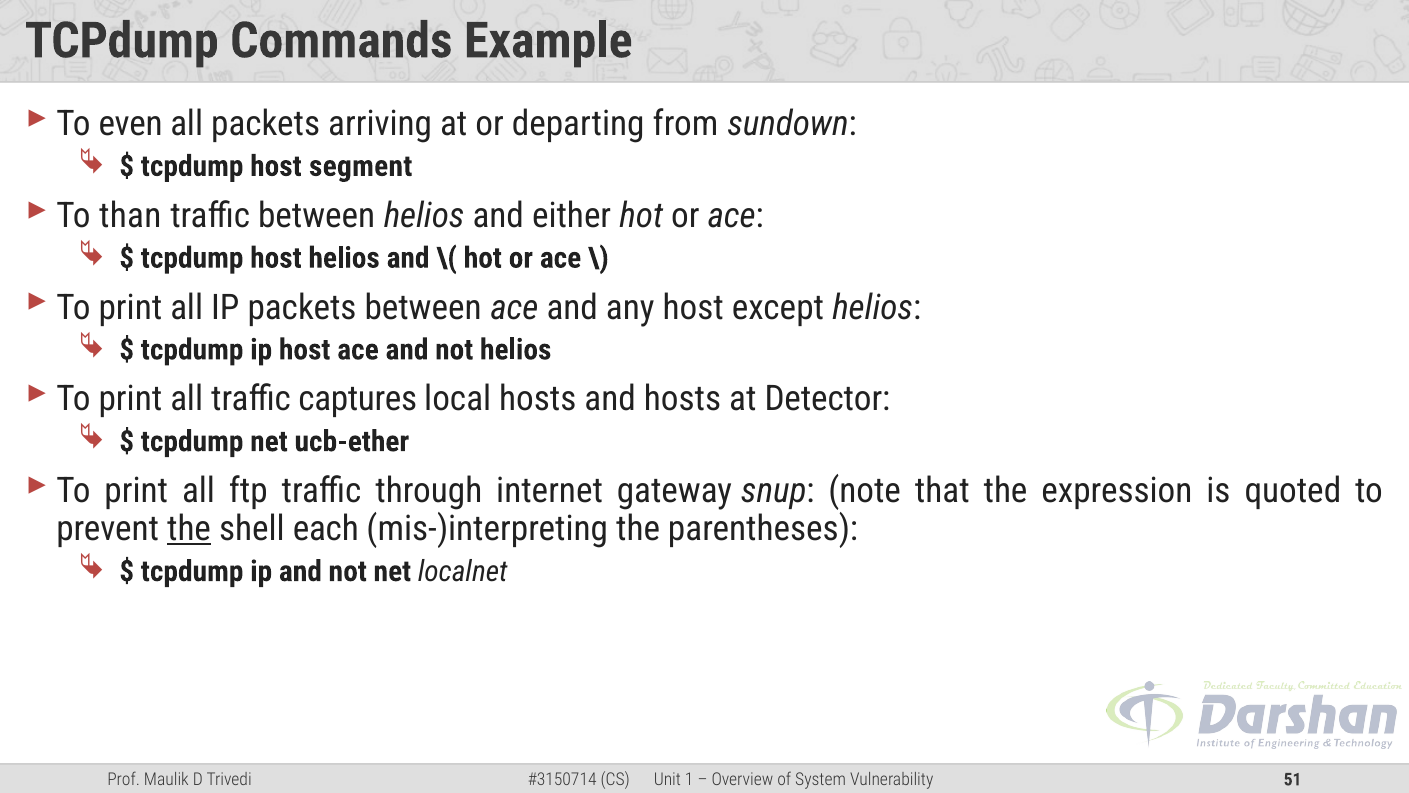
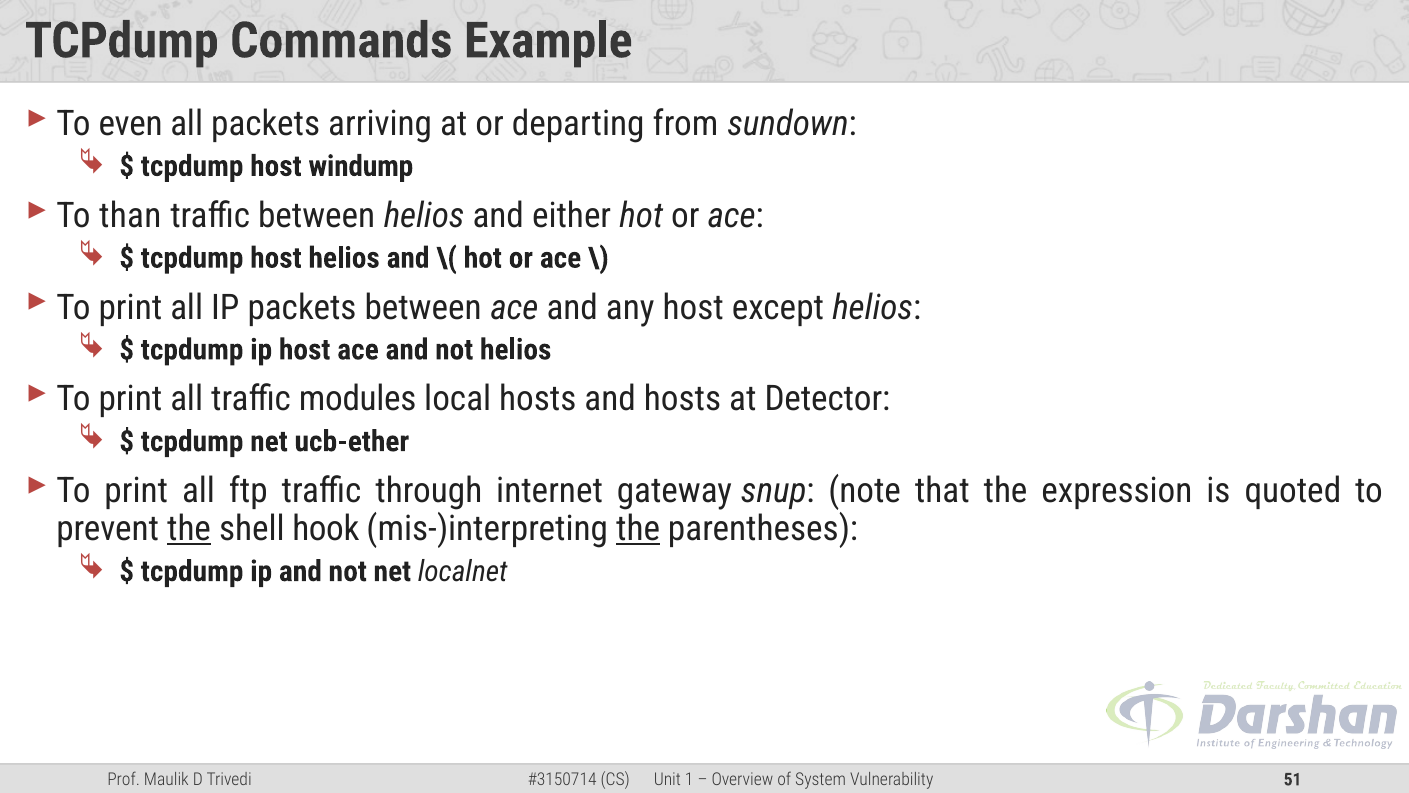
segment: segment -> windump
captures: captures -> modules
each: each -> hook
the at (638, 529) underline: none -> present
